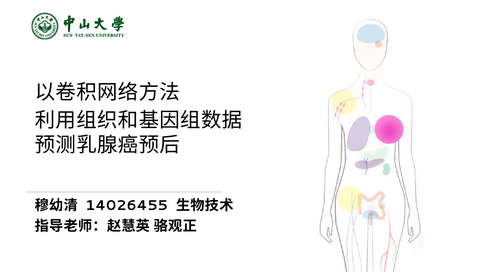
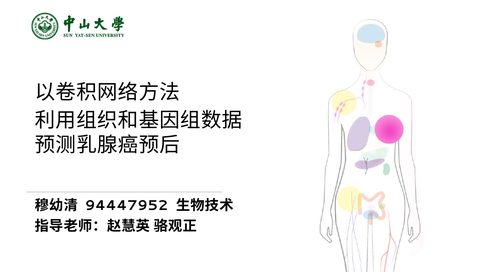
14026455: 14026455 -> 94447952
